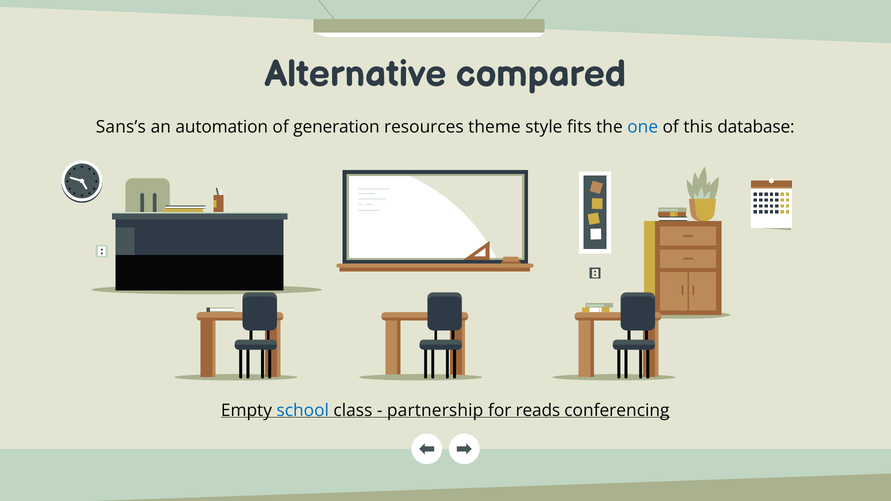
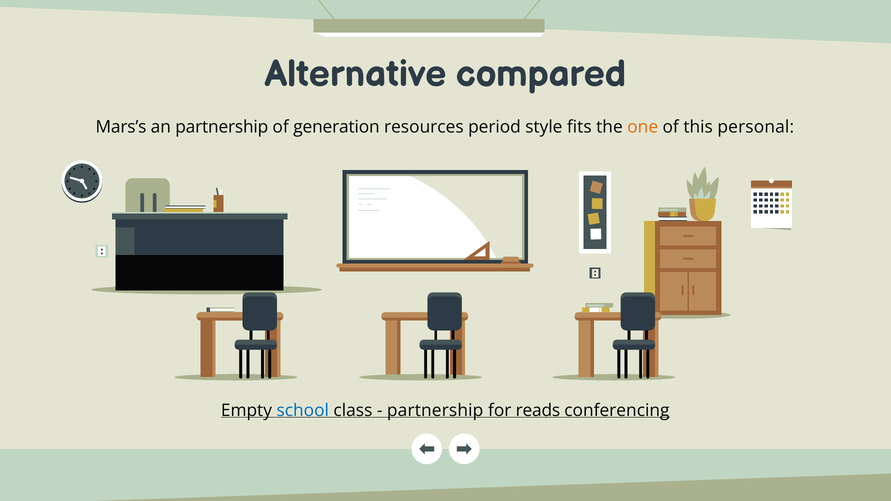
Sans’s: Sans’s -> Mars’s
an automation: automation -> partnership
theme: theme -> period
one colour: blue -> orange
database: database -> personal
